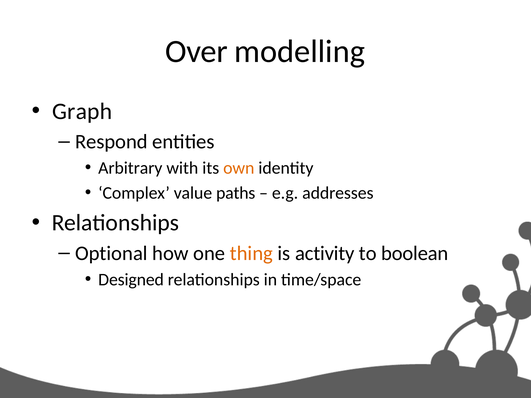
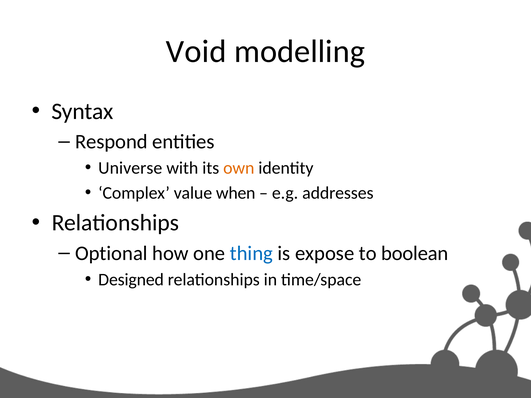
Over: Over -> Void
Graph: Graph -> Syntax
Arbitrary: Arbitrary -> Universe
paths: paths -> when
thing colour: orange -> blue
activity: activity -> expose
